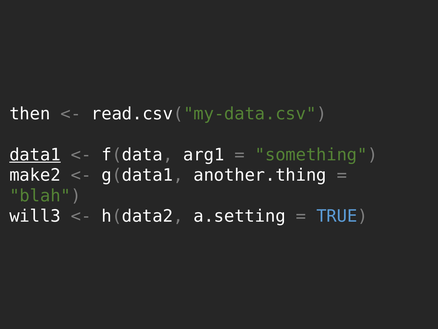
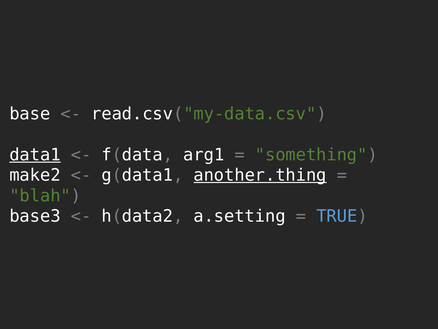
then: then -> base
another.thing underline: none -> present
will3: will3 -> base3
